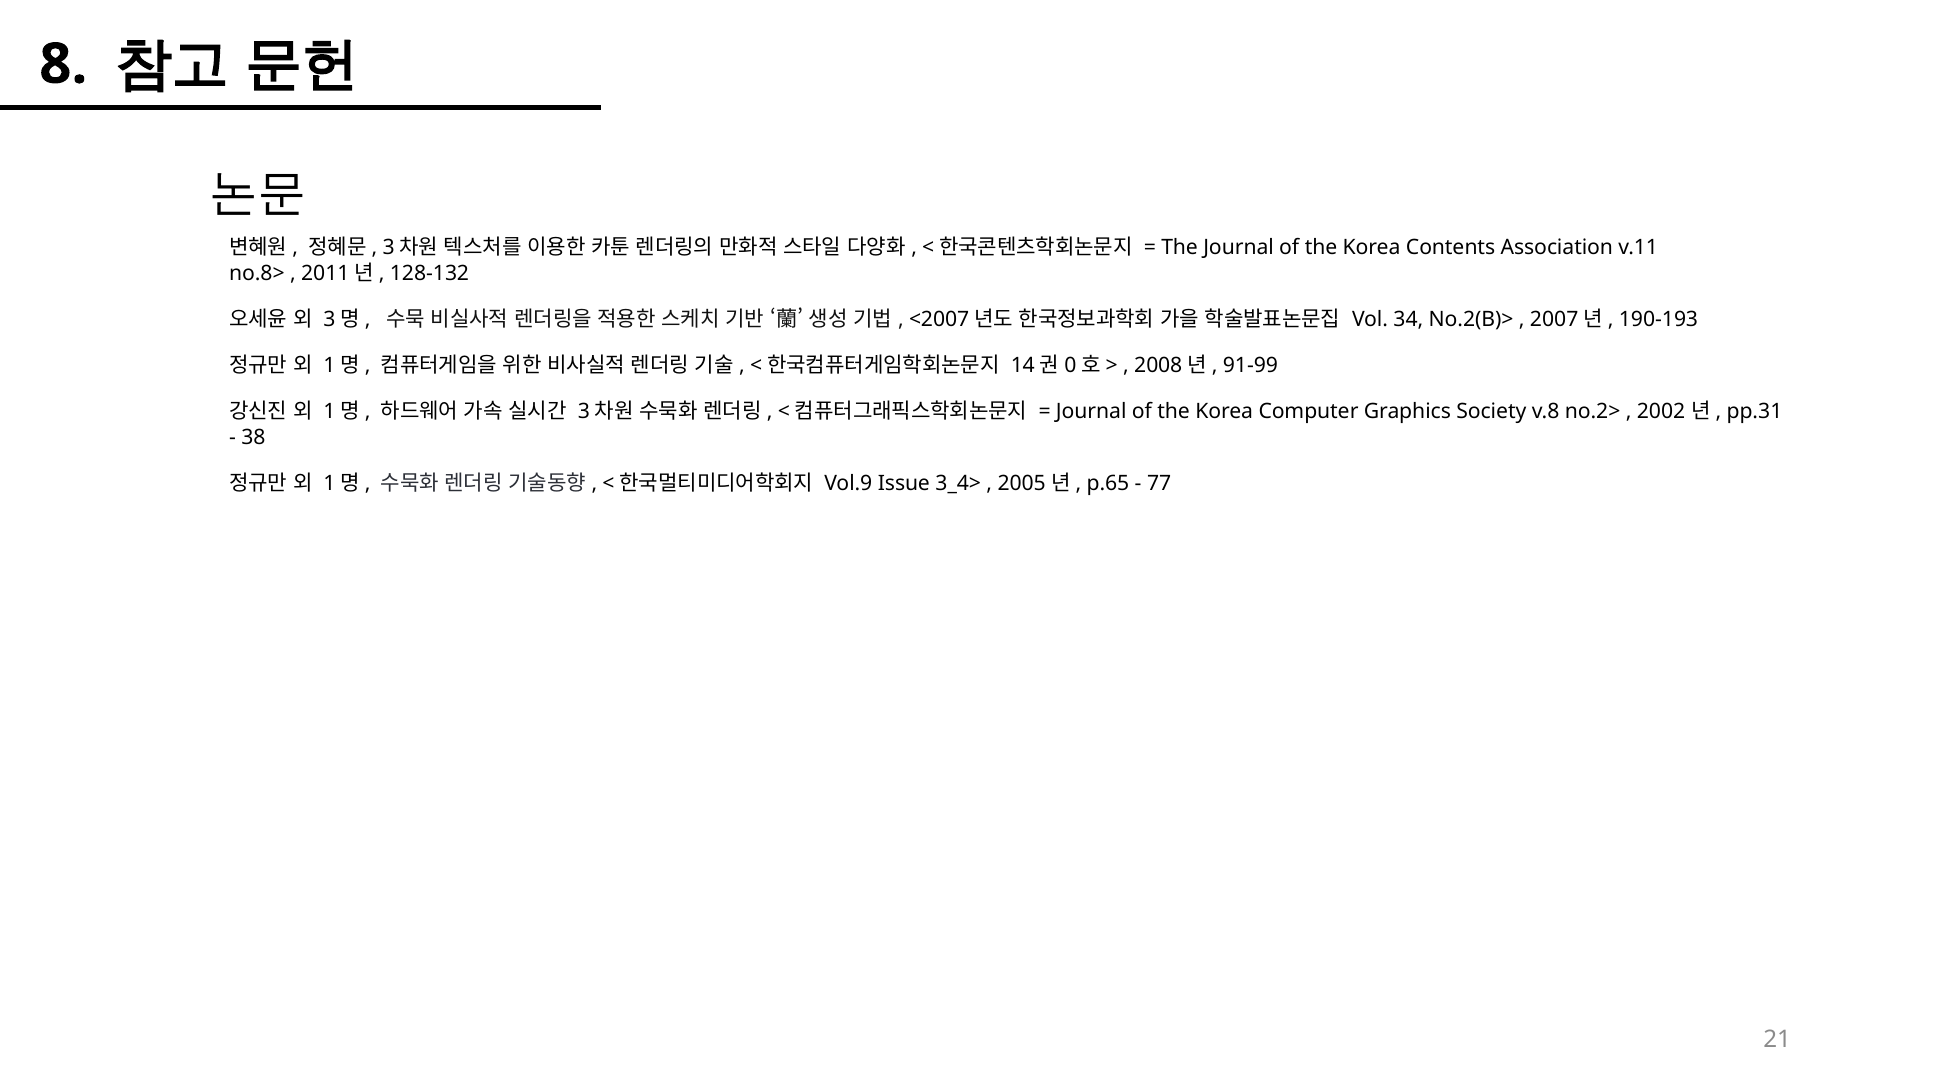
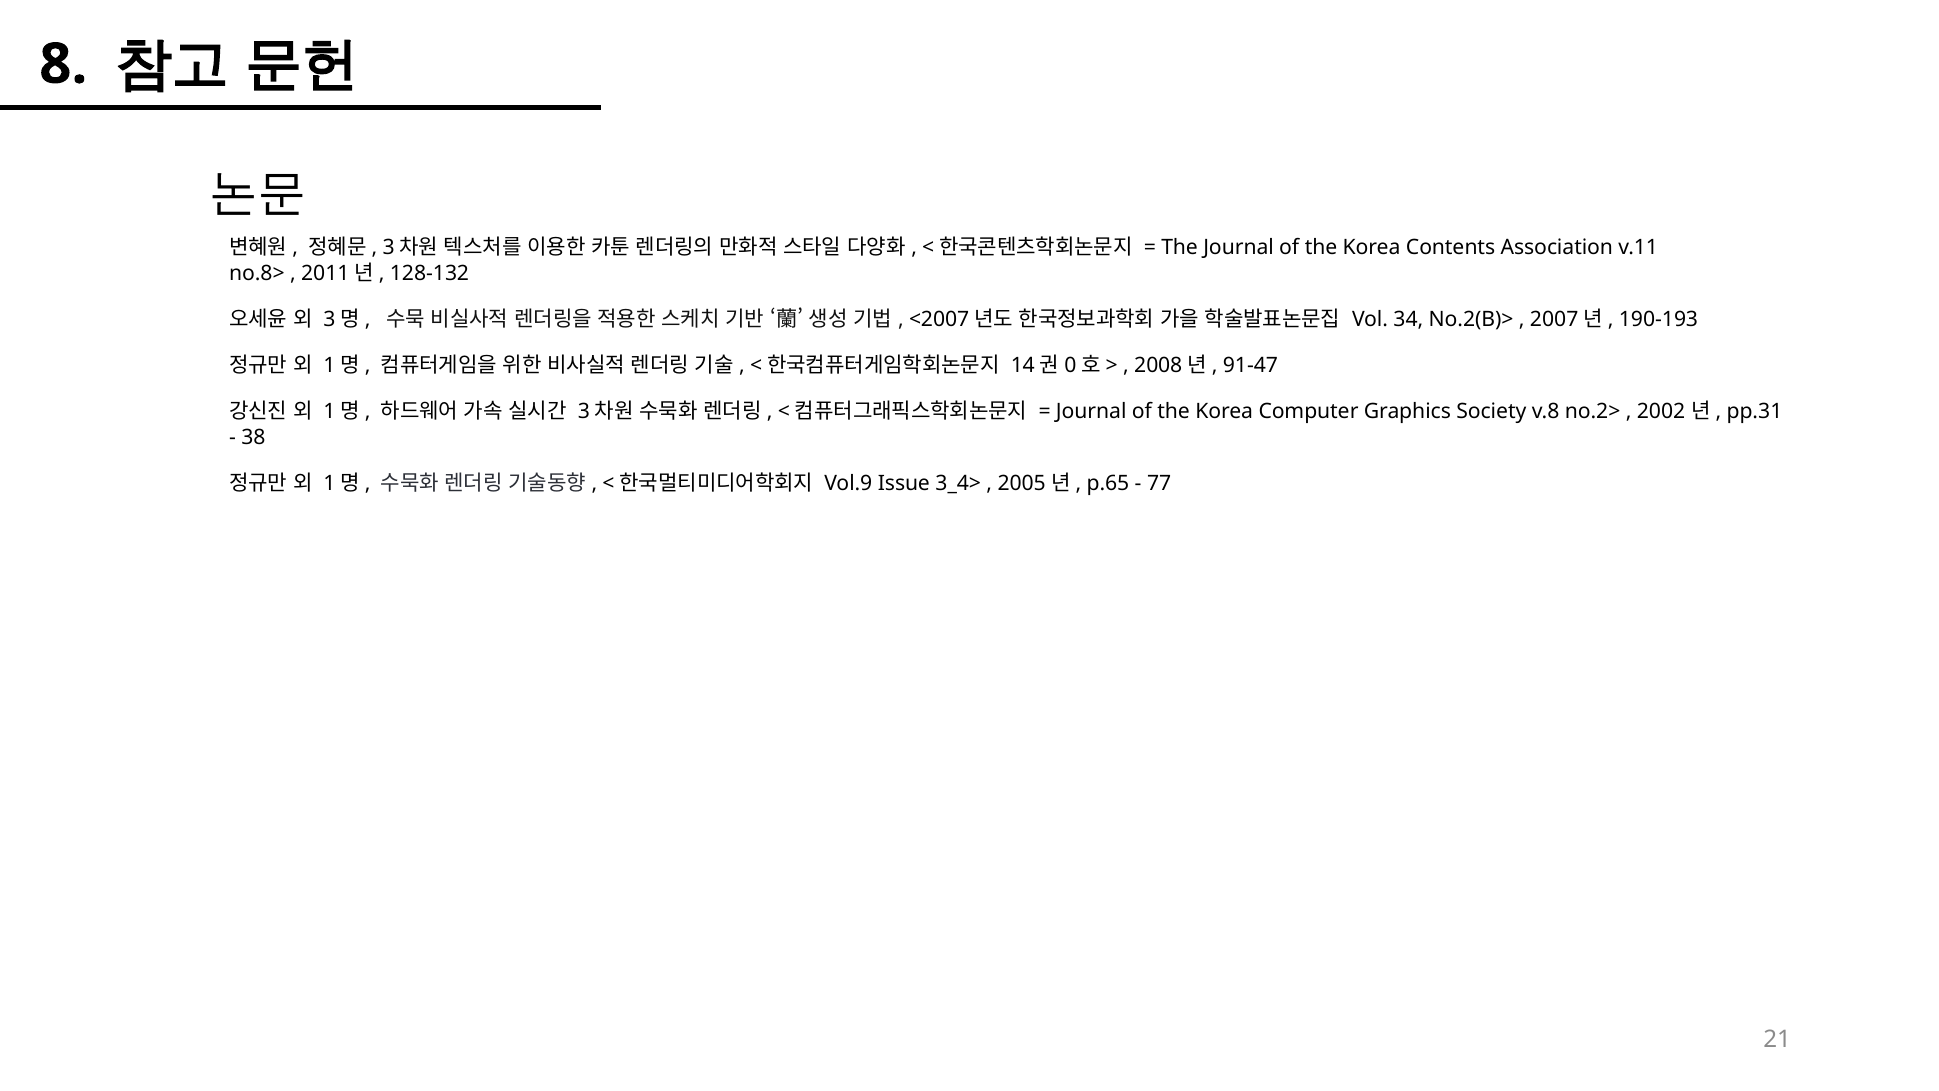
91-99: 91-99 -> 91-47
